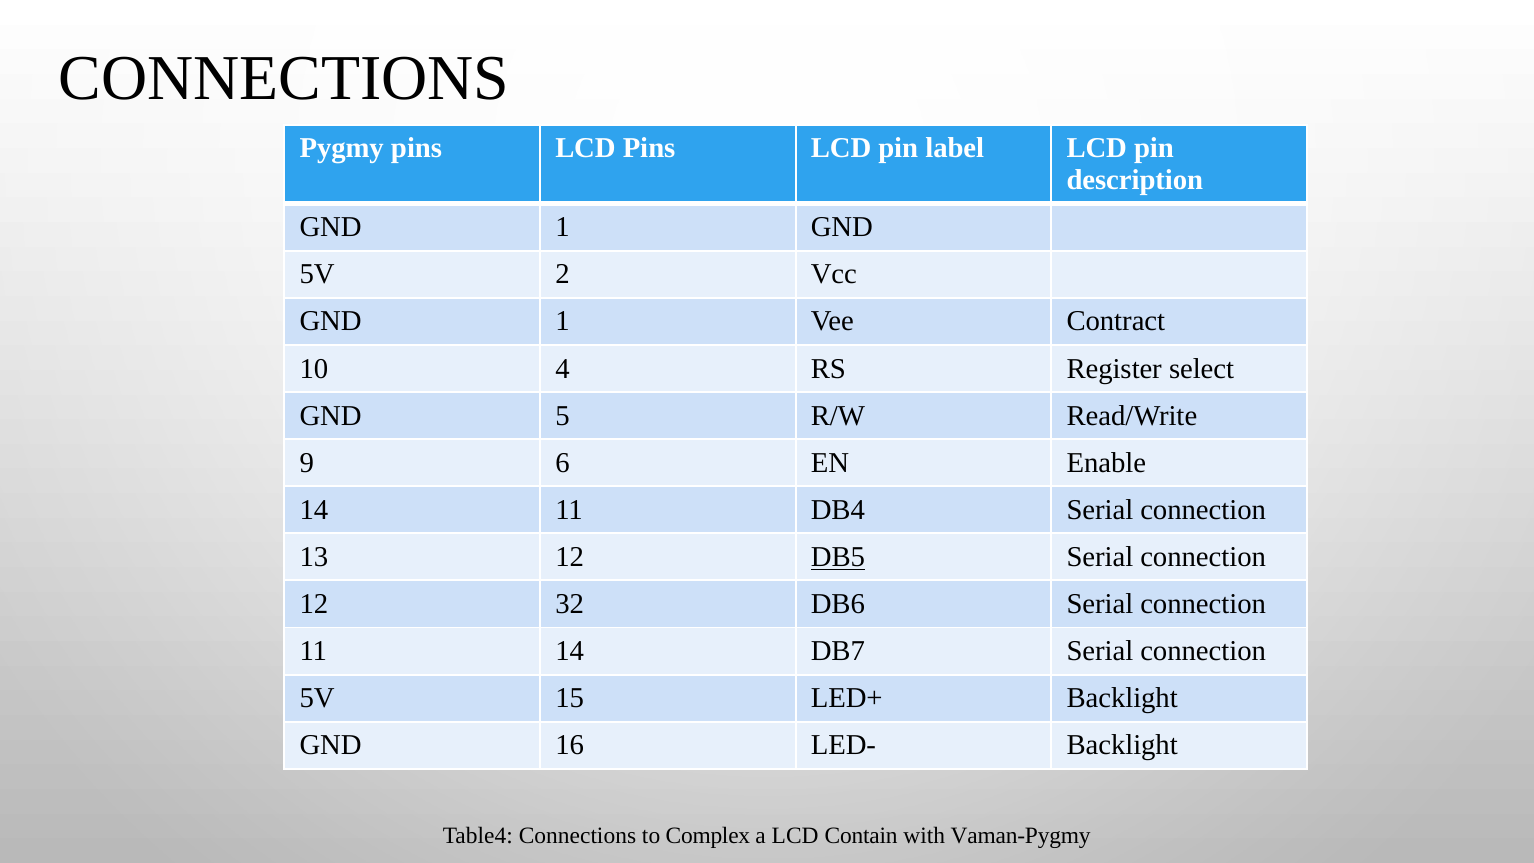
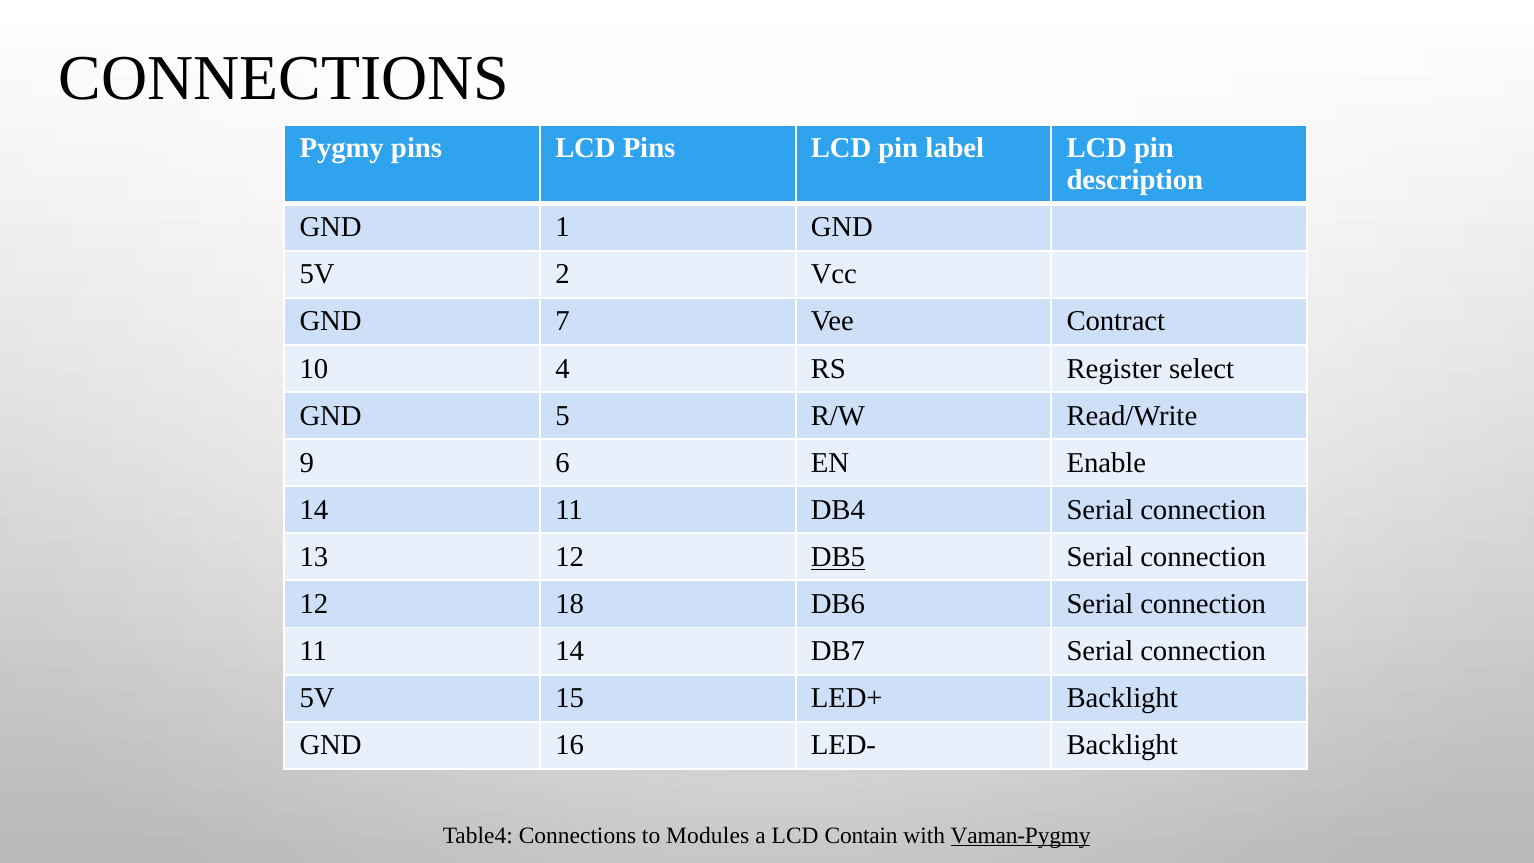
1 at (563, 321): 1 -> 7
32: 32 -> 18
Complex: Complex -> Modules
Vaman-Pygmy underline: none -> present
